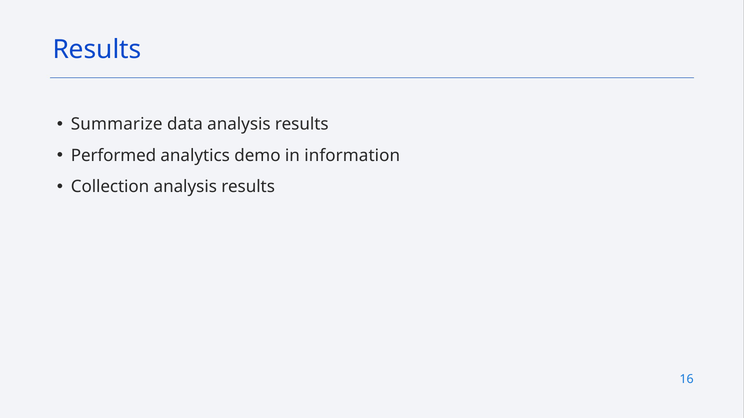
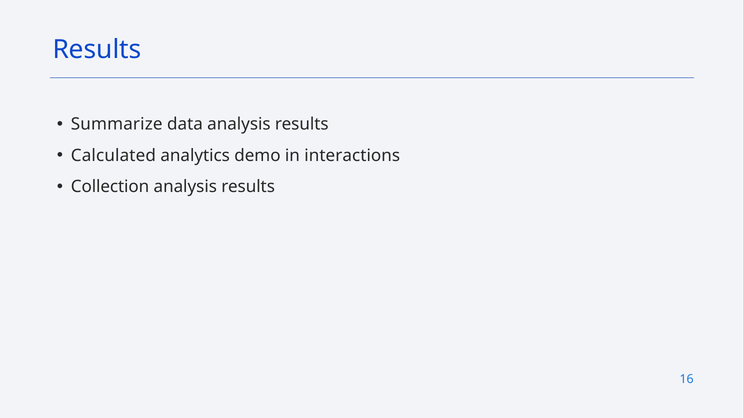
Performed: Performed -> Calculated
information: information -> interactions
